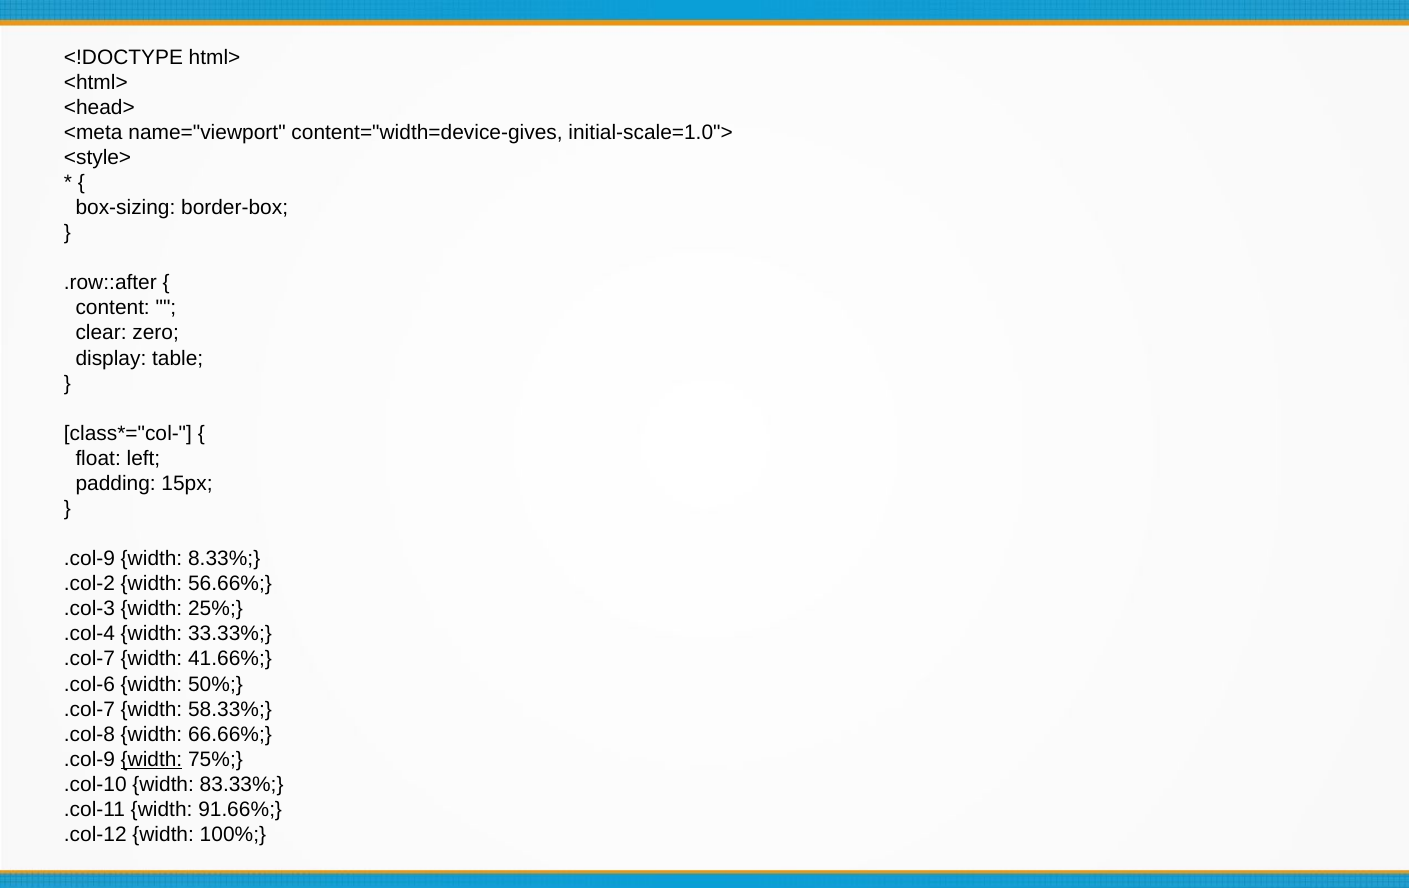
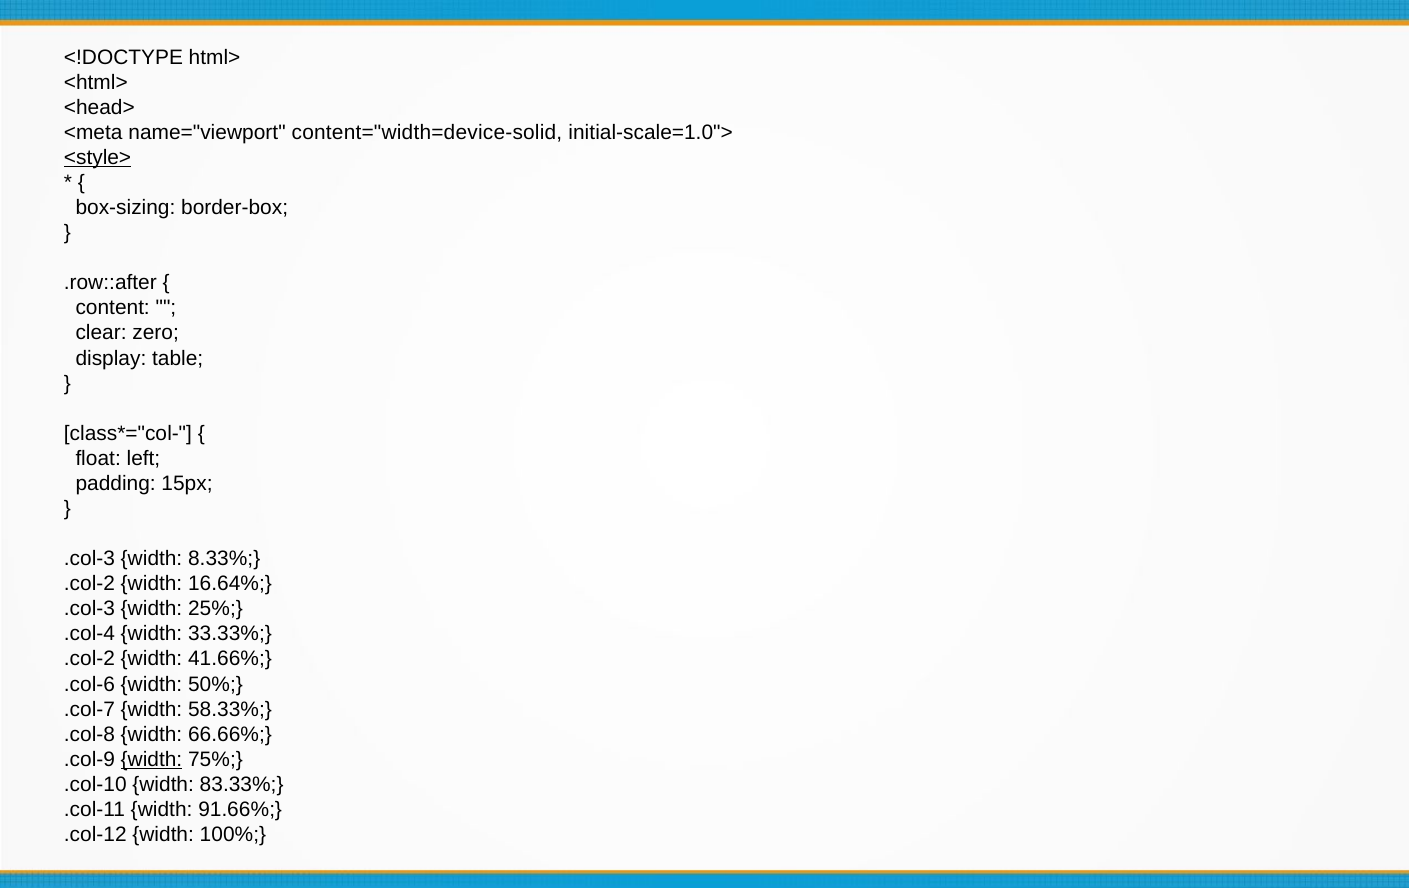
content="width=device-gives: content="width=device-gives -> content="width=device-solid
<style> underline: none -> present
.col-9 at (89, 559): .col-9 -> .col-3
56.66%: 56.66% -> 16.64%
.col-7 at (89, 659): .col-7 -> .col-2
